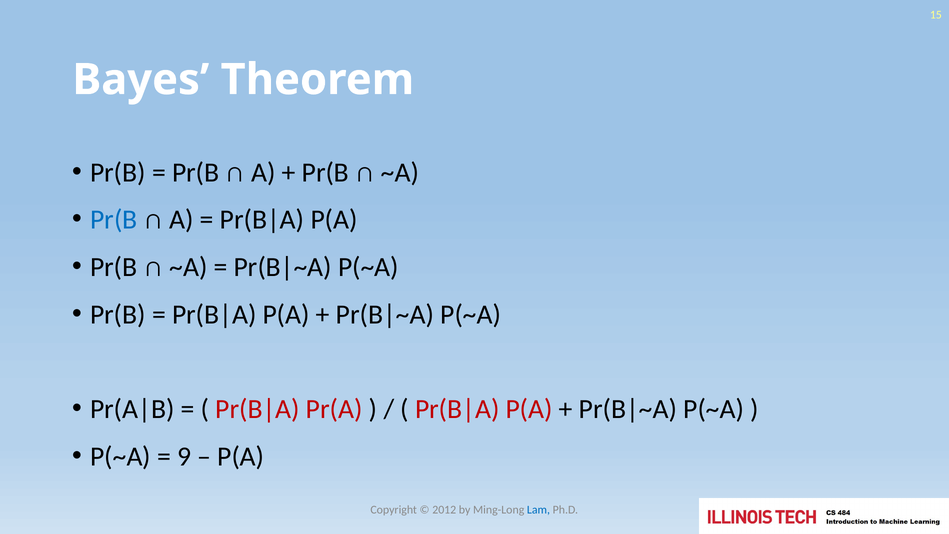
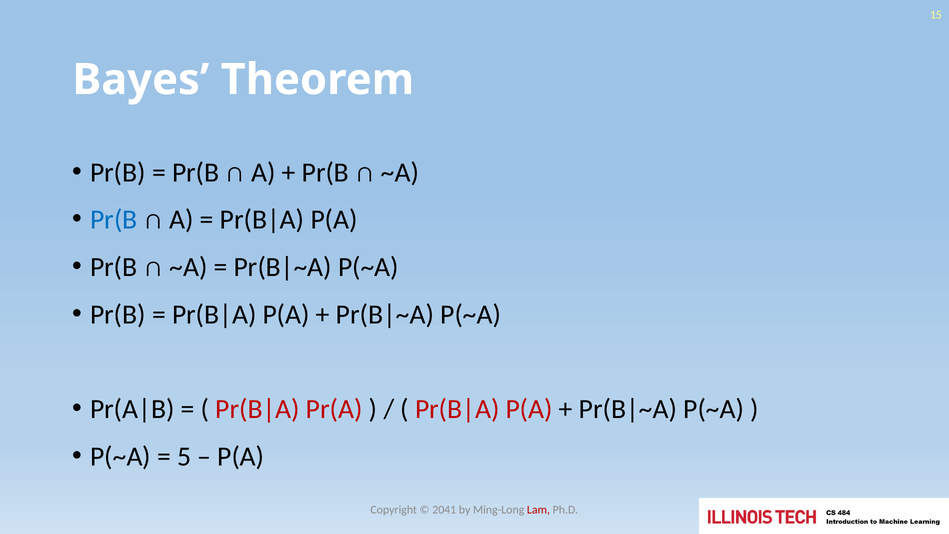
9: 9 -> 5
2012: 2012 -> 2041
Lam colour: blue -> red
